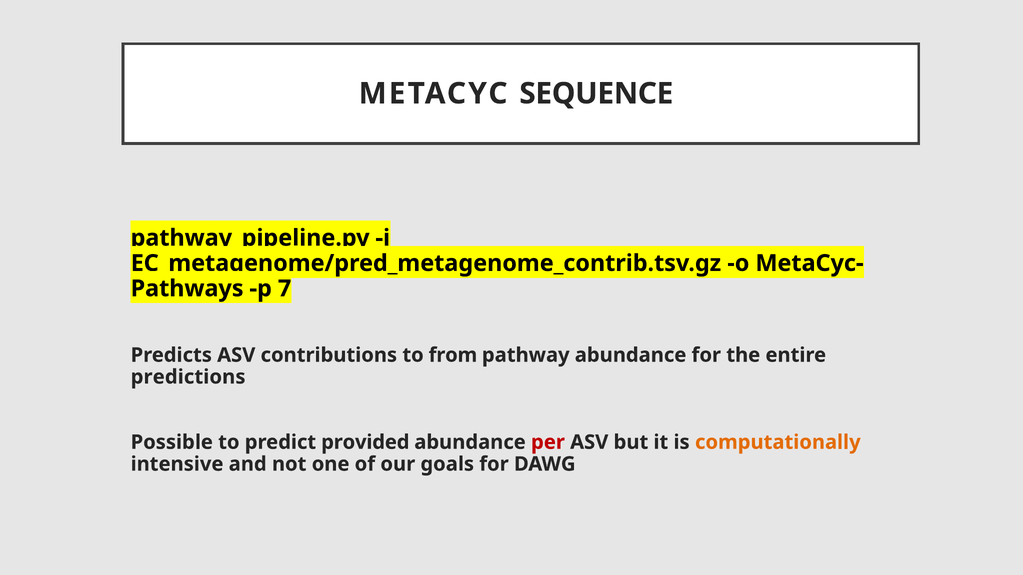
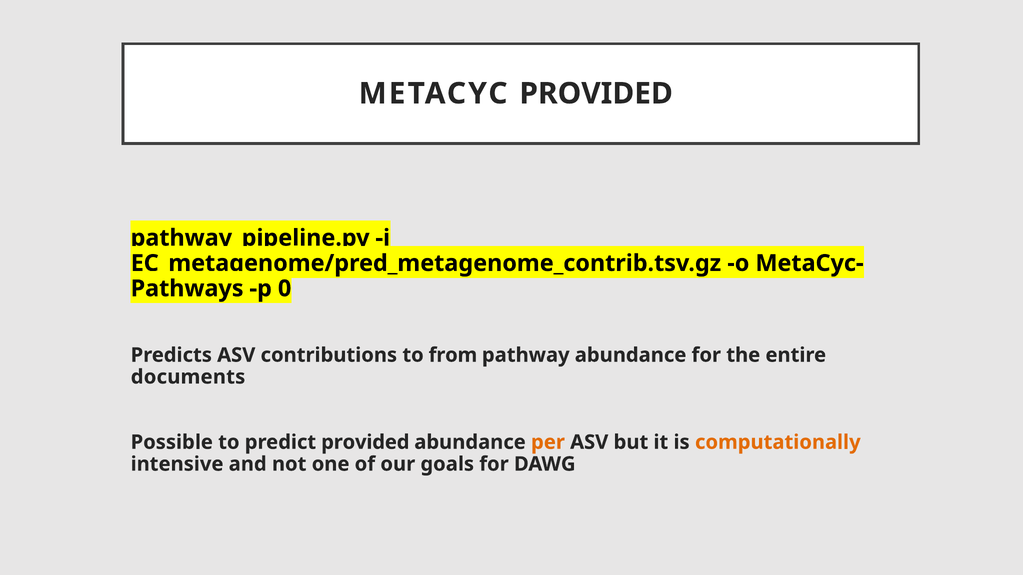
METACYC SEQUENCE: SEQUENCE -> PROVIDED
7: 7 -> 0
predictions: predictions -> documents
per colour: red -> orange
